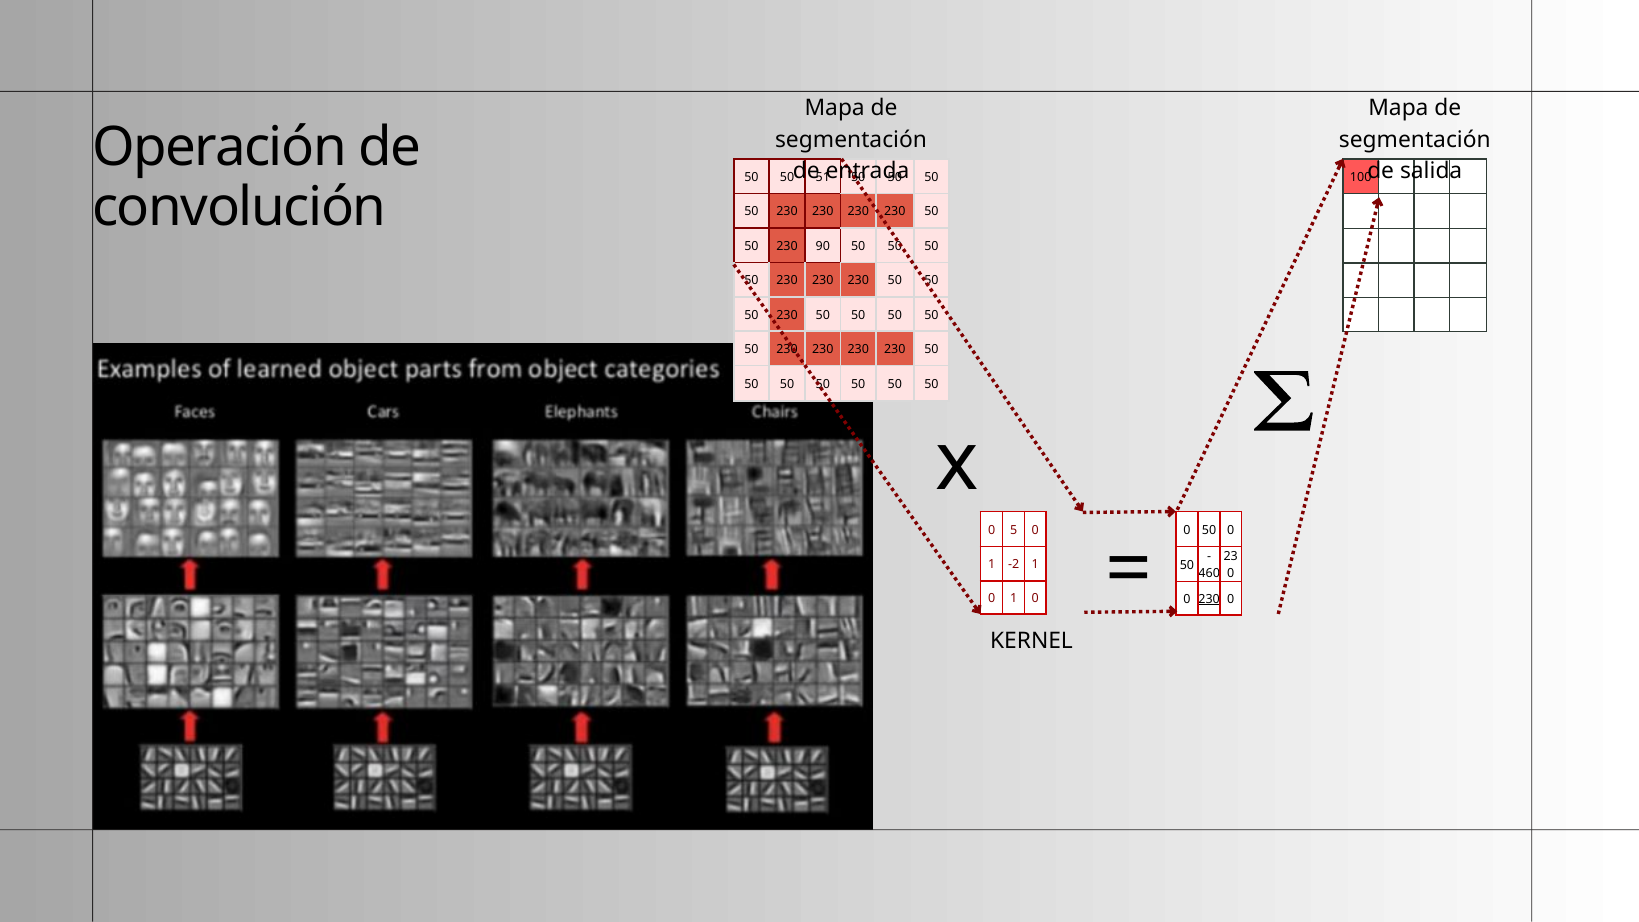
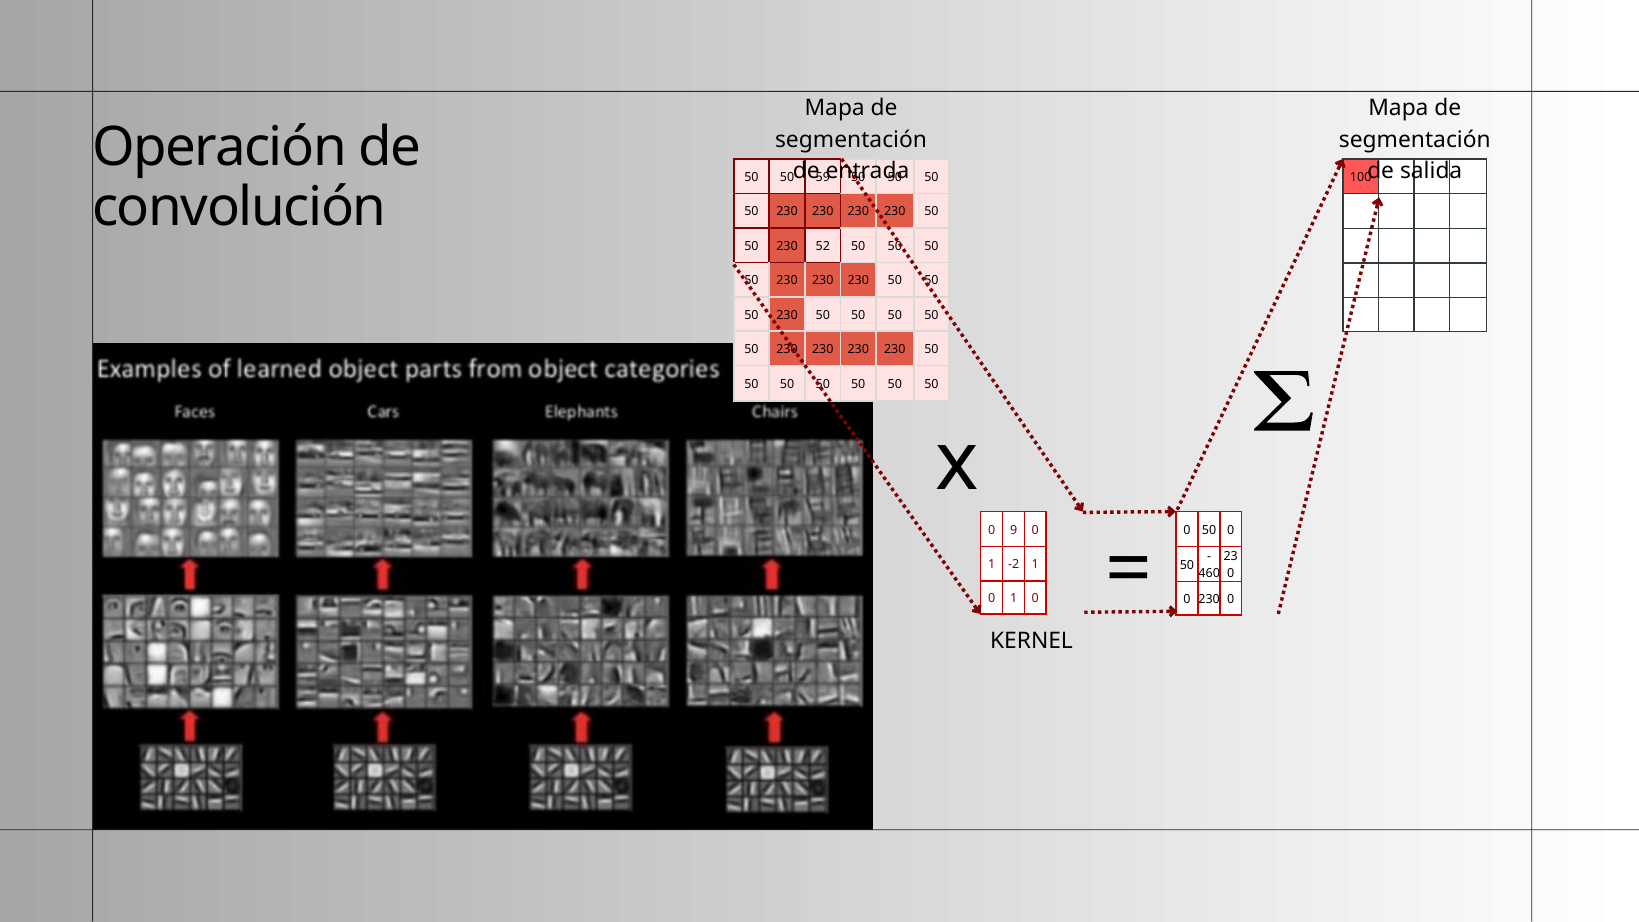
51: 51 -> 59
90: 90 -> 52
5: 5 -> 9
230 at (1209, 599) underline: present -> none
